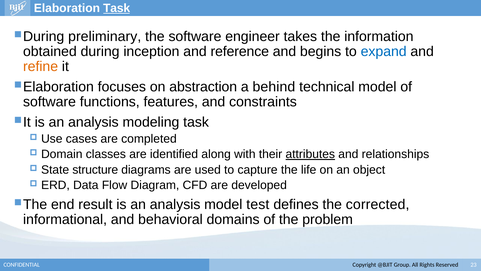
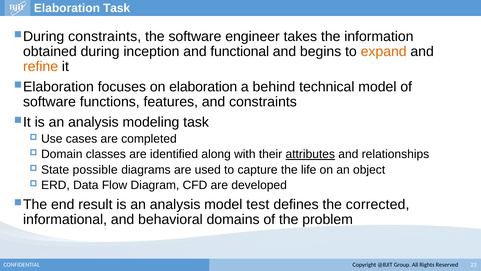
Task at (117, 8) underline: present -> none
preliminary at (105, 36): preliminary -> constraints
reference: reference -> functional
expand colour: blue -> orange
on abstraction: abstraction -> elaboration
structure: structure -> possible
